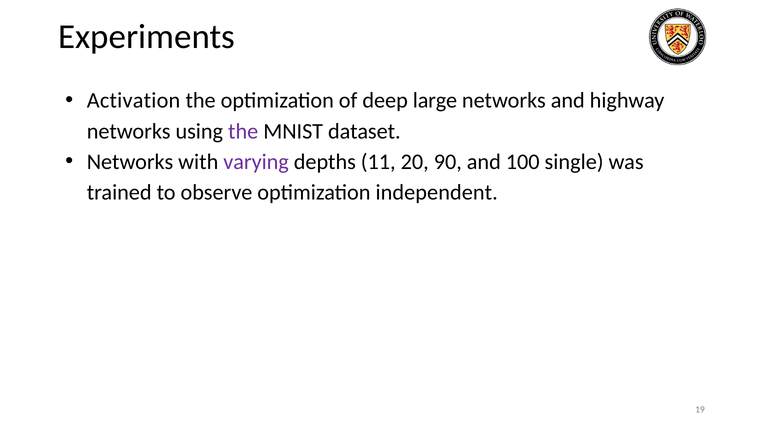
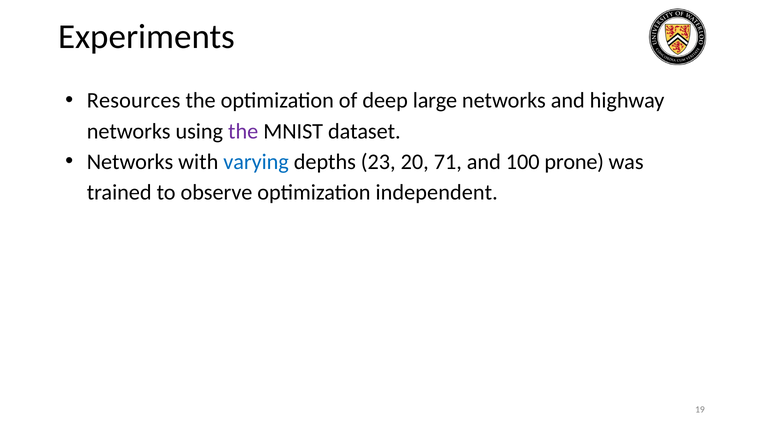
Activation: Activation -> Resources
varying colour: purple -> blue
11: 11 -> 23
90: 90 -> 71
single: single -> prone
